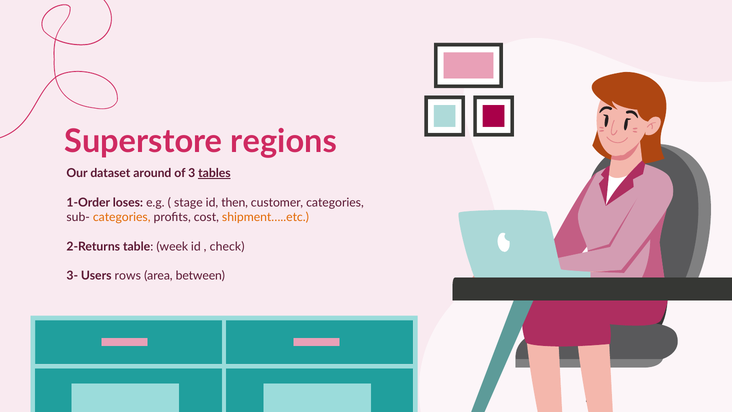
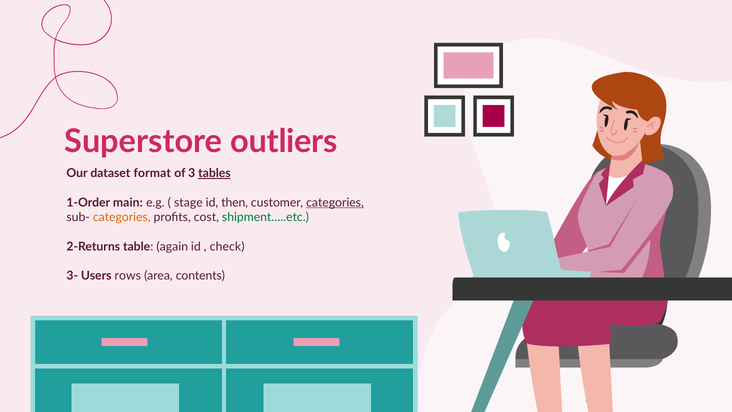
regions: regions -> outliers
around: around -> format
loses: loses -> main
categories at (335, 203) underline: none -> present
shipment…..etc colour: orange -> green
week: week -> again
between: between -> contents
